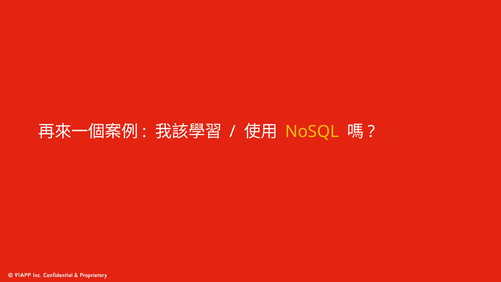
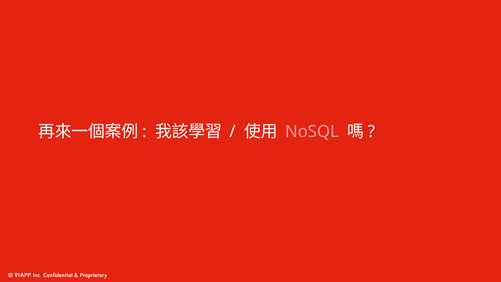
NoSQL colour: yellow -> pink
